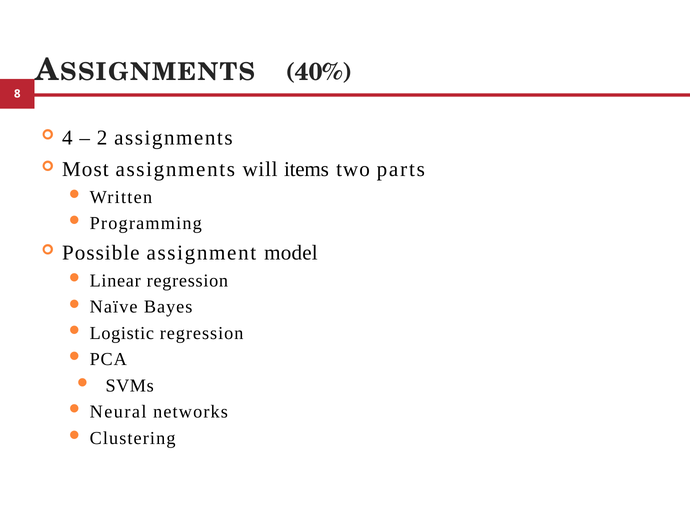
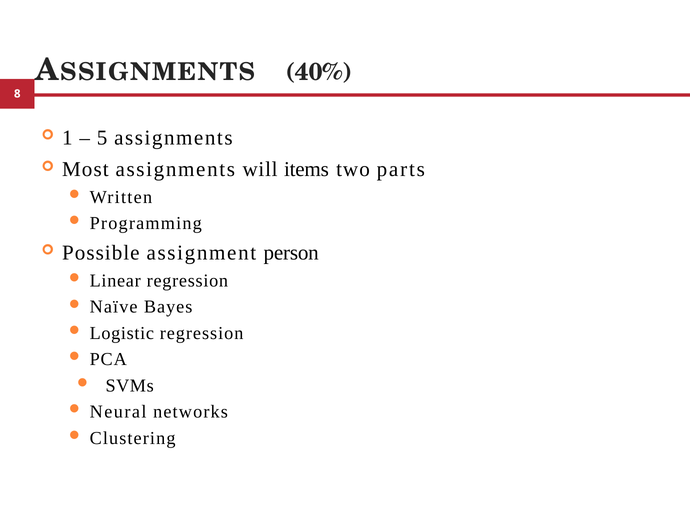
4: 4 -> 1
2: 2 -> 5
model: model -> person
